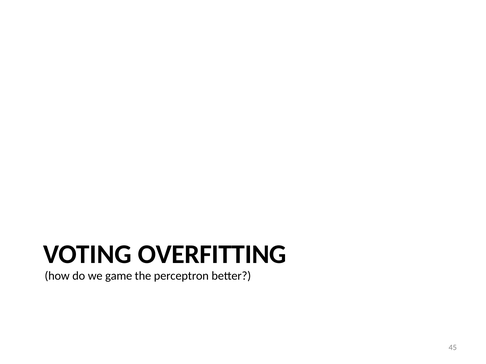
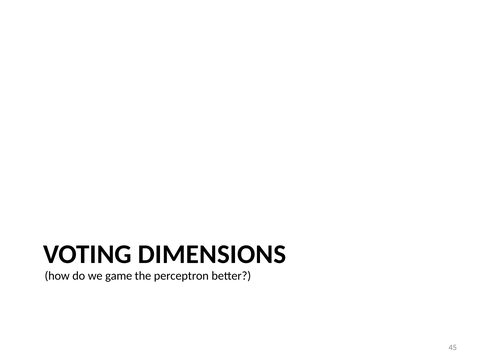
OVERFITTING: OVERFITTING -> DIMENSIONS
